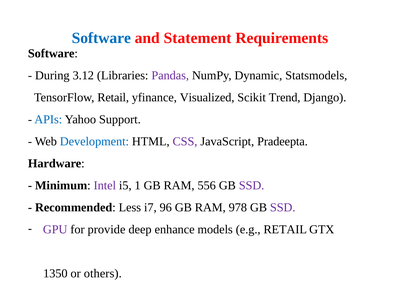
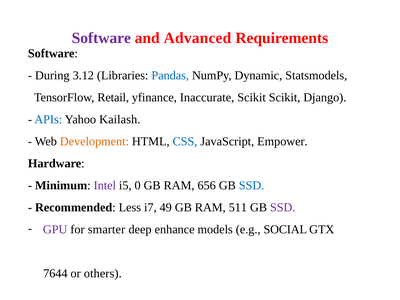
Software at (101, 38) colour: blue -> purple
Statement: Statement -> Advanced
Pandas colour: purple -> blue
Visualized: Visualized -> Inaccurate
Scikit Trend: Trend -> Scikit
Support: Support -> Kailash
Development colour: blue -> orange
CSS colour: purple -> blue
Pradeepta: Pradeepta -> Empower
1: 1 -> 0
556: 556 -> 656
SSD at (252, 185) colour: purple -> blue
96: 96 -> 49
978: 978 -> 511
provide: provide -> smarter
e.g RETAIL: RETAIL -> SOCIAL
1350: 1350 -> 7644
